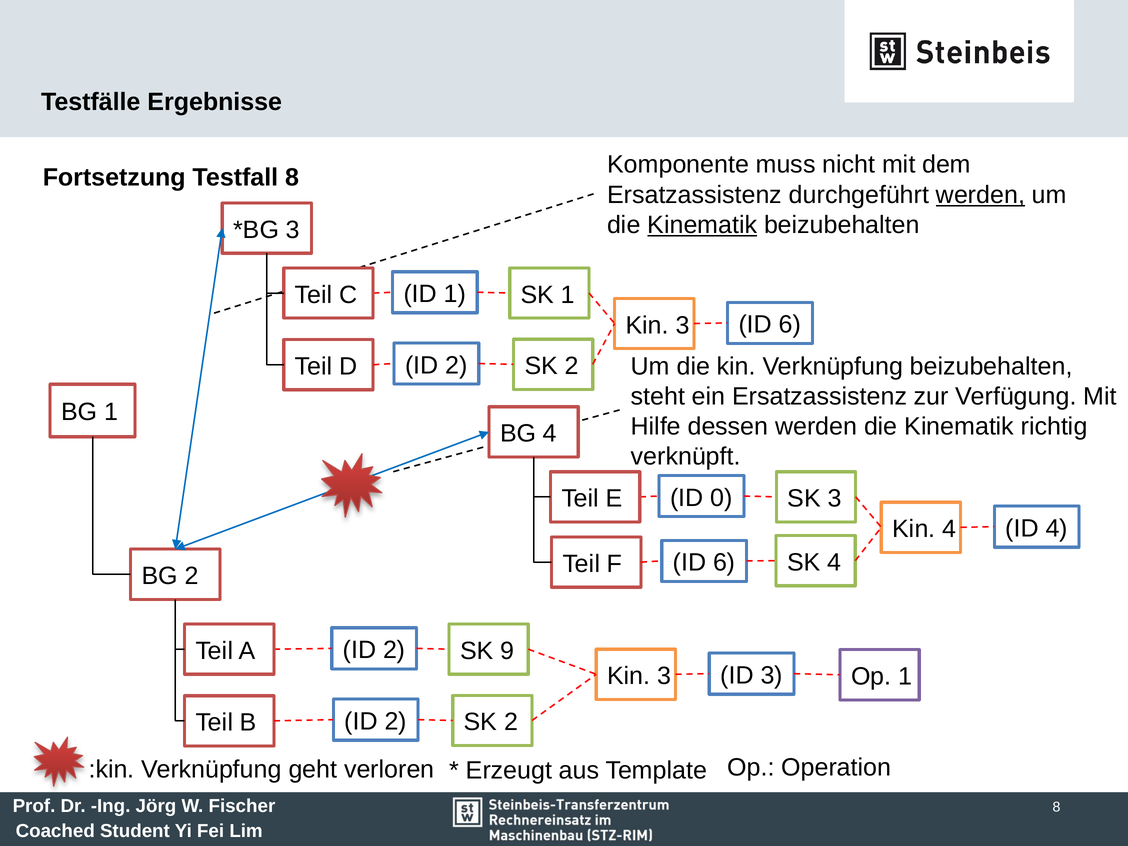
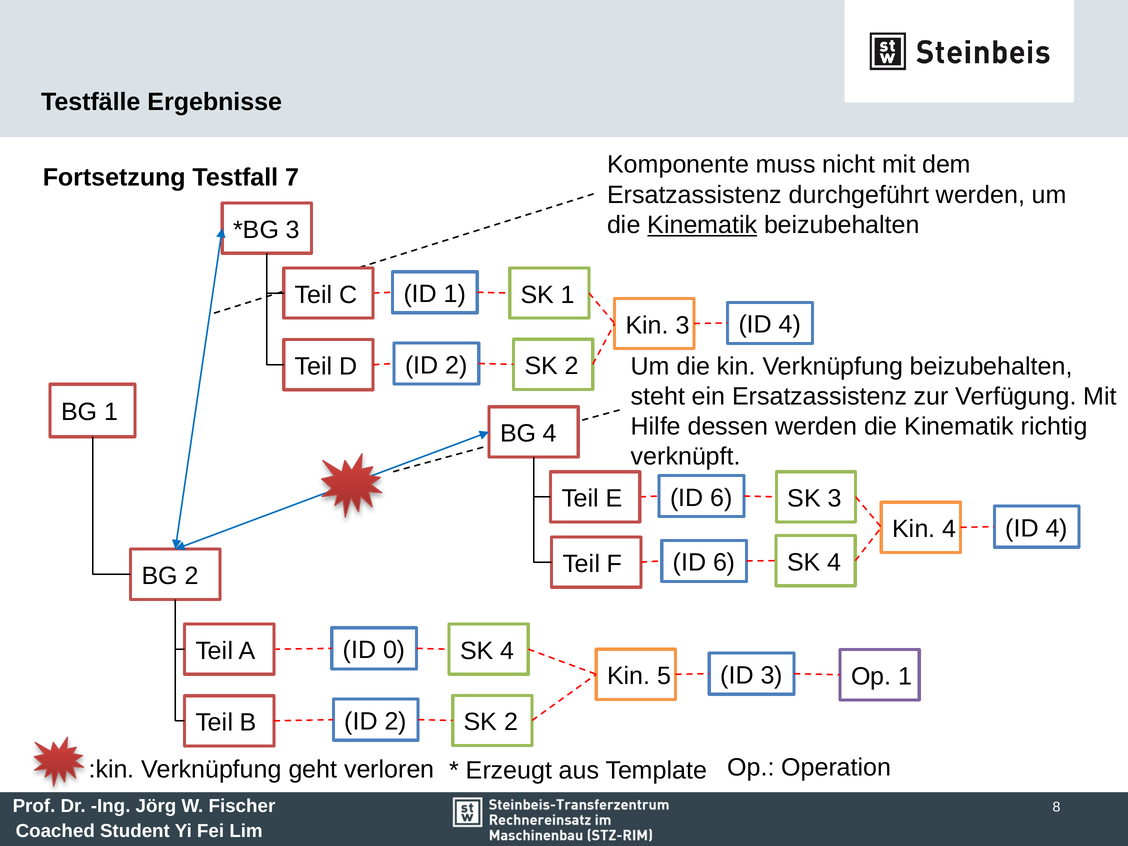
Testfall 8: 8 -> 7
werden at (980, 195) underline: present -> none
3 ID 6: 6 -> 4
0 at (722, 498): 0 -> 6
2 at (394, 650): 2 -> 0
9 at (507, 651): 9 -> 4
3 at (664, 676): 3 -> 5
